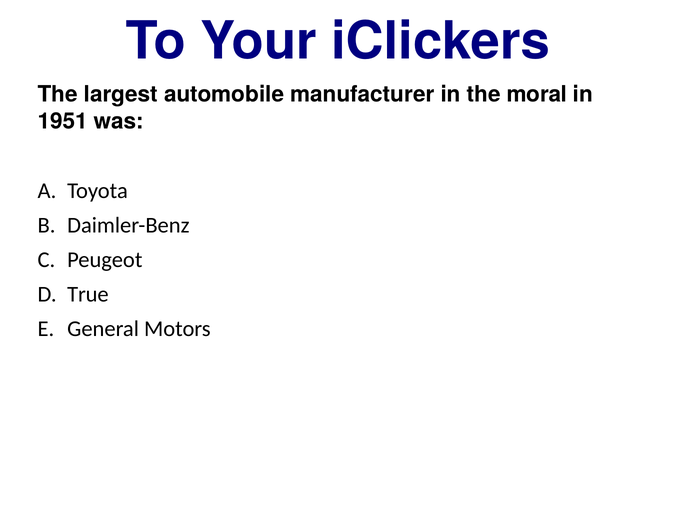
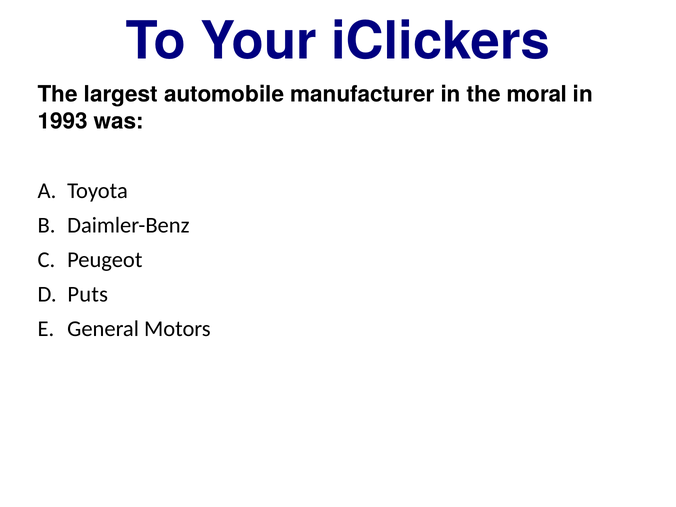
1951: 1951 -> 1993
True: True -> Puts
